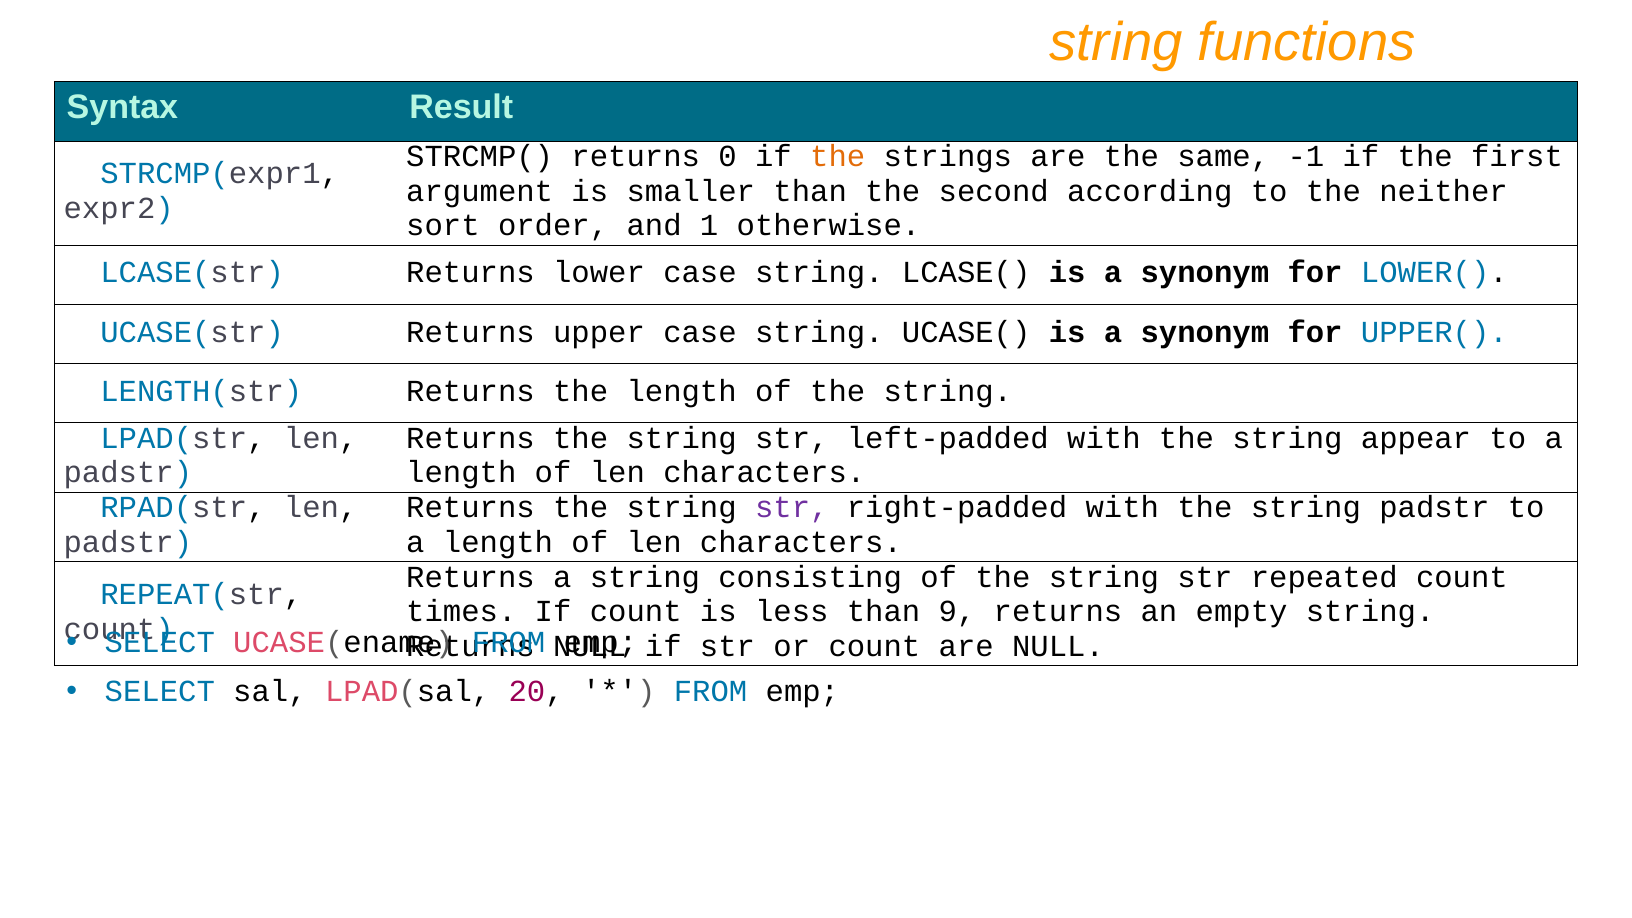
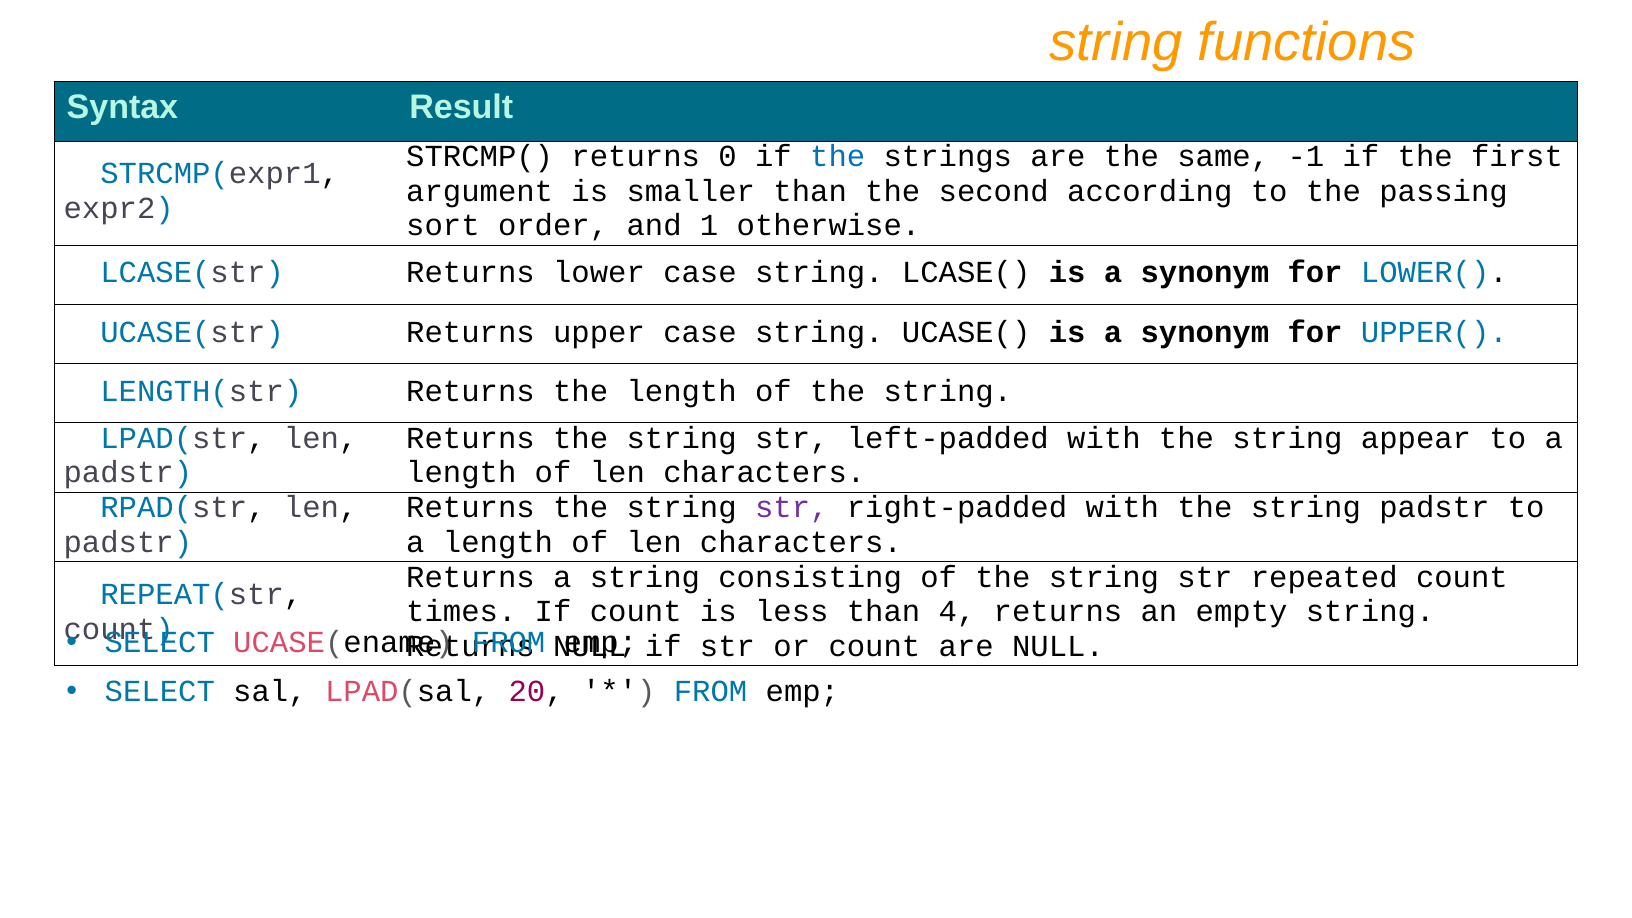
the at (838, 156) colour: orange -> blue
neither: neither -> passing
9: 9 -> 4
